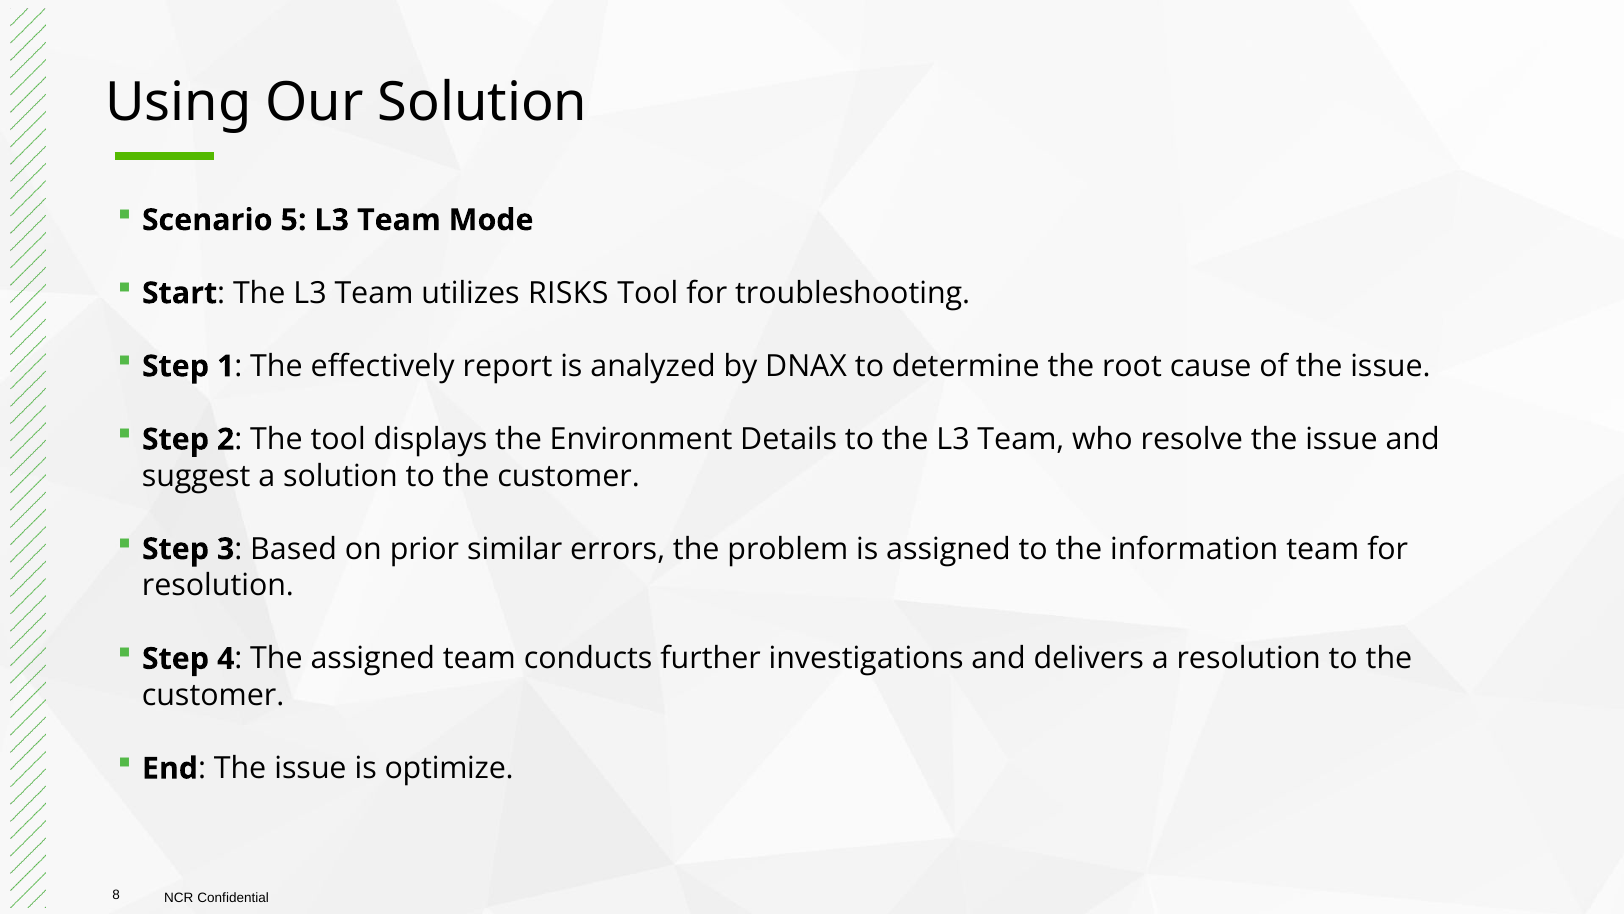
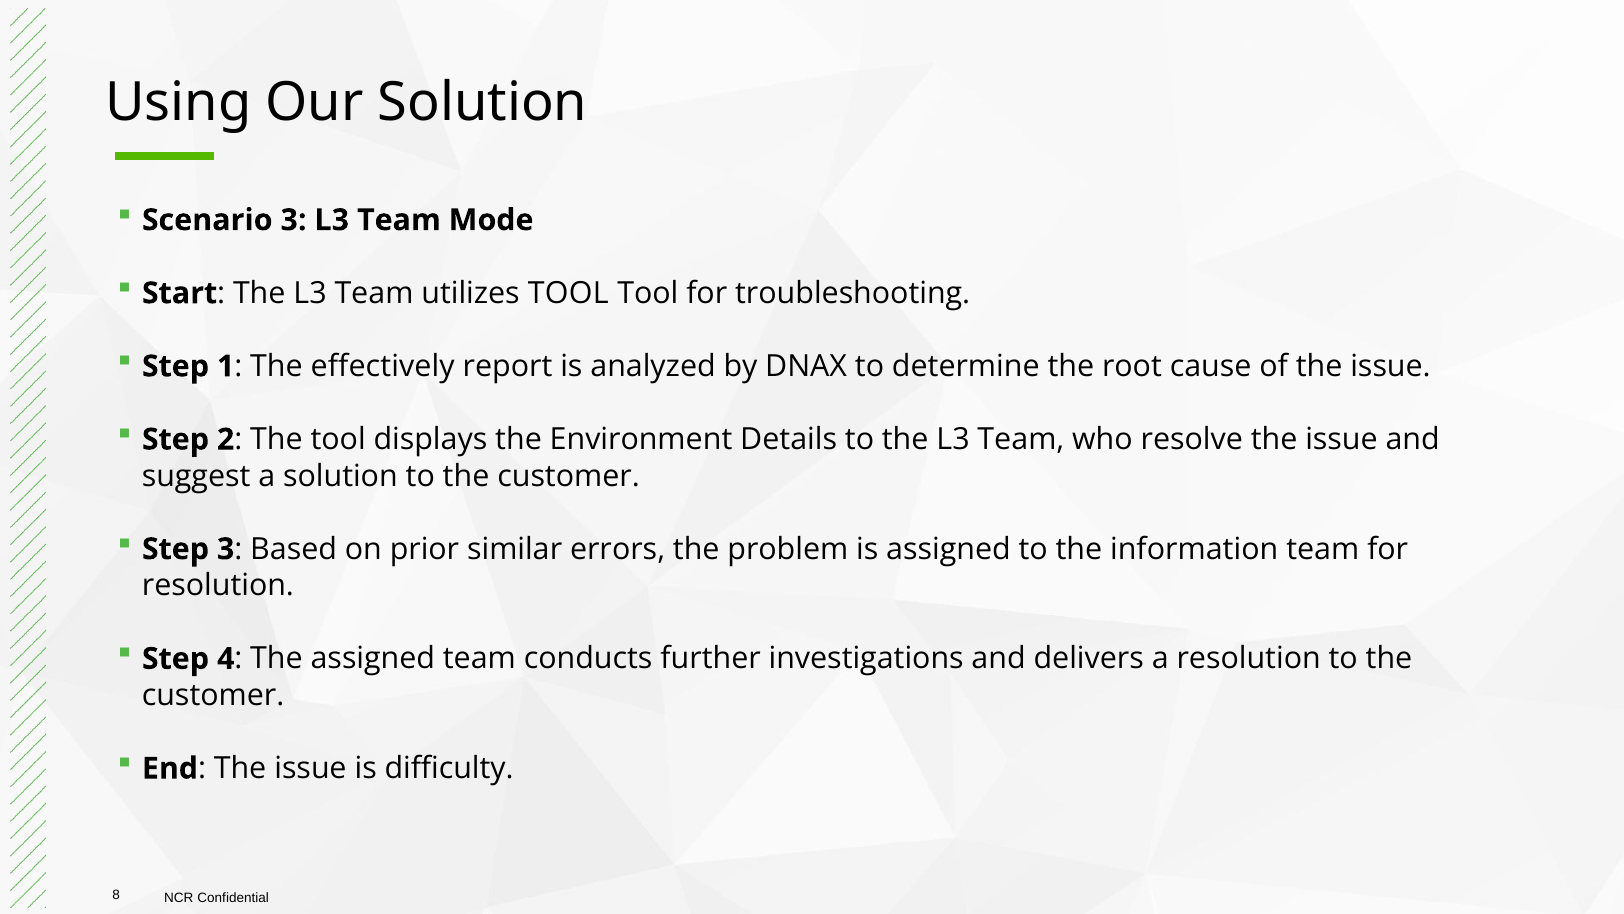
Scenario 5: 5 -> 3
utilizes RISKS: RISKS -> TOOL
optimize: optimize -> difficulty
